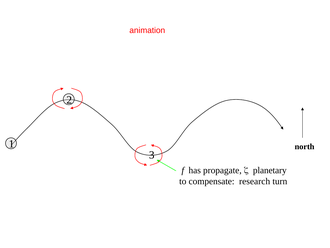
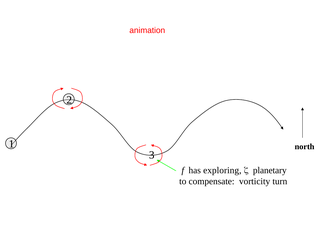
propagate: propagate -> exploring
research: research -> vorticity
